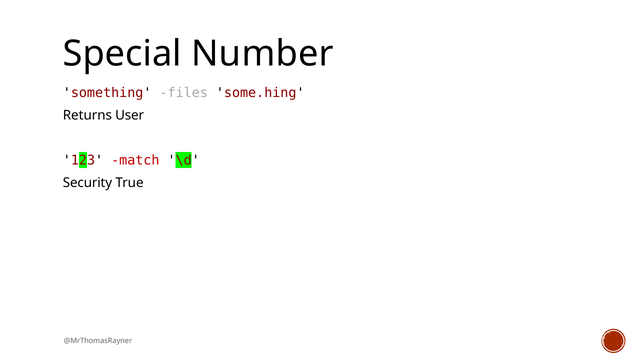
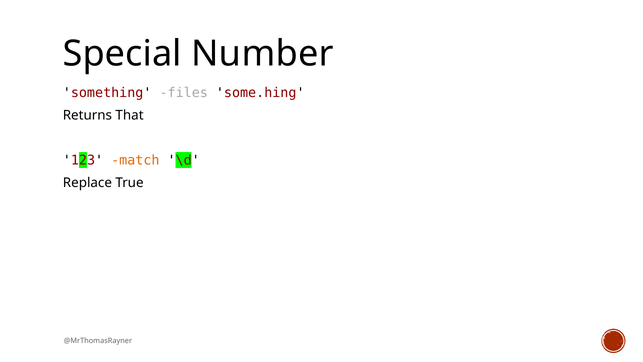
User: User -> That
match colour: red -> orange
Security: Security -> Replace
